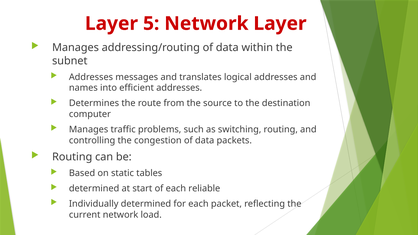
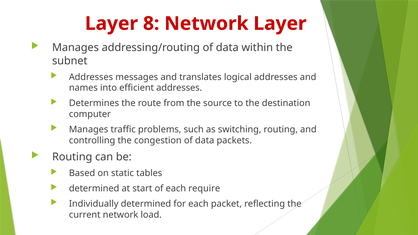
5: 5 -> 8
reliable: reliable -> require
